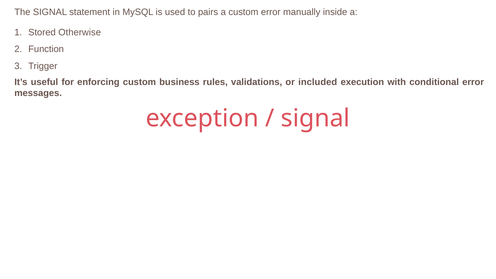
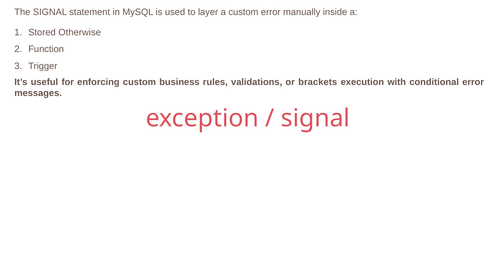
pairs: pairs -> layer
included: included -> brackets
